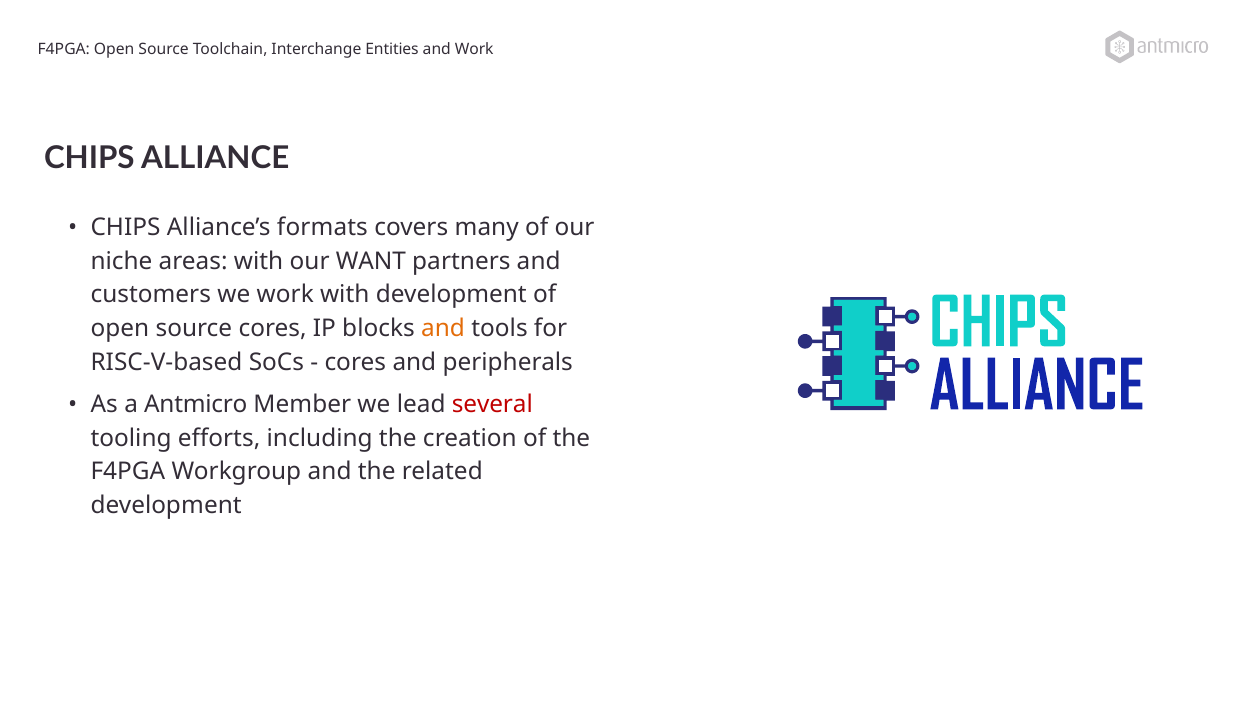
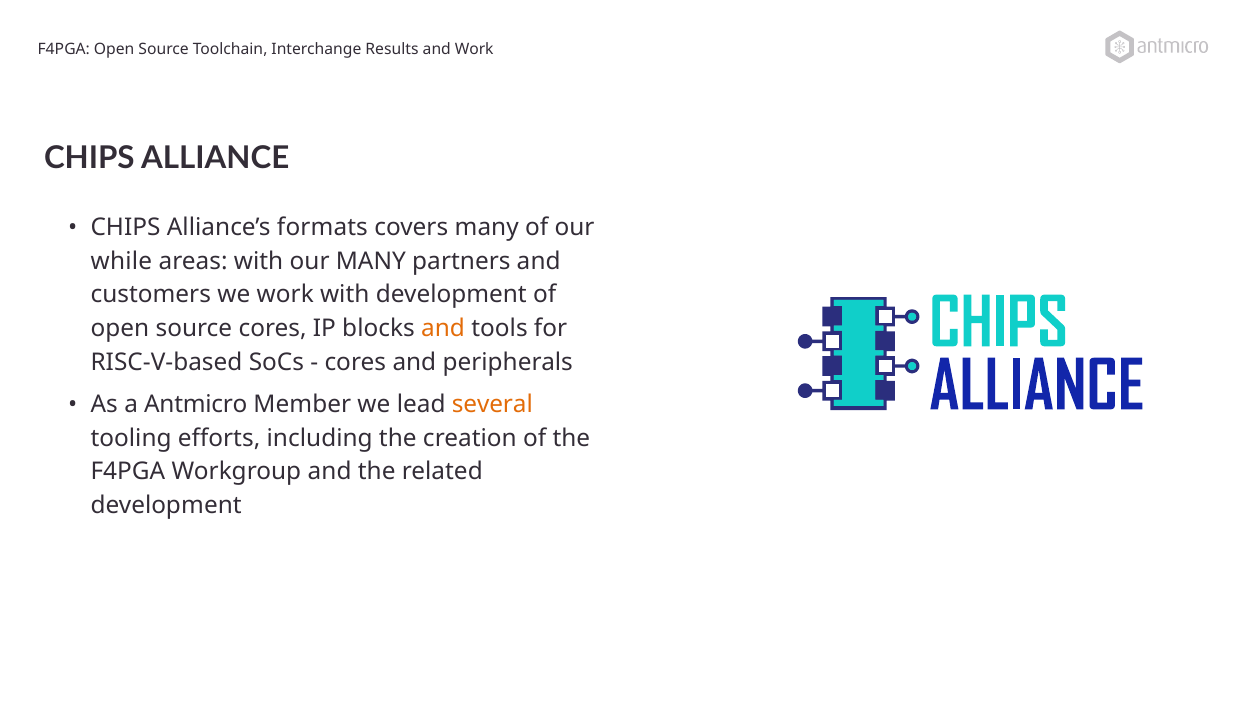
Entities: Entities -> Results
niche: niche -> while
our WANT: WANT -> MANY
several colour: red -> orange
